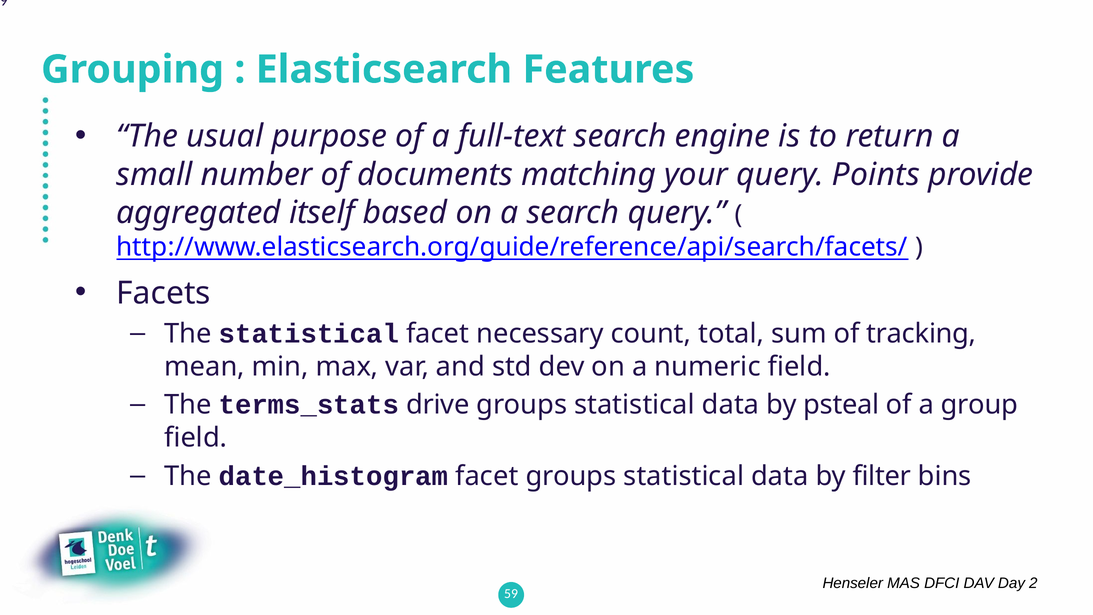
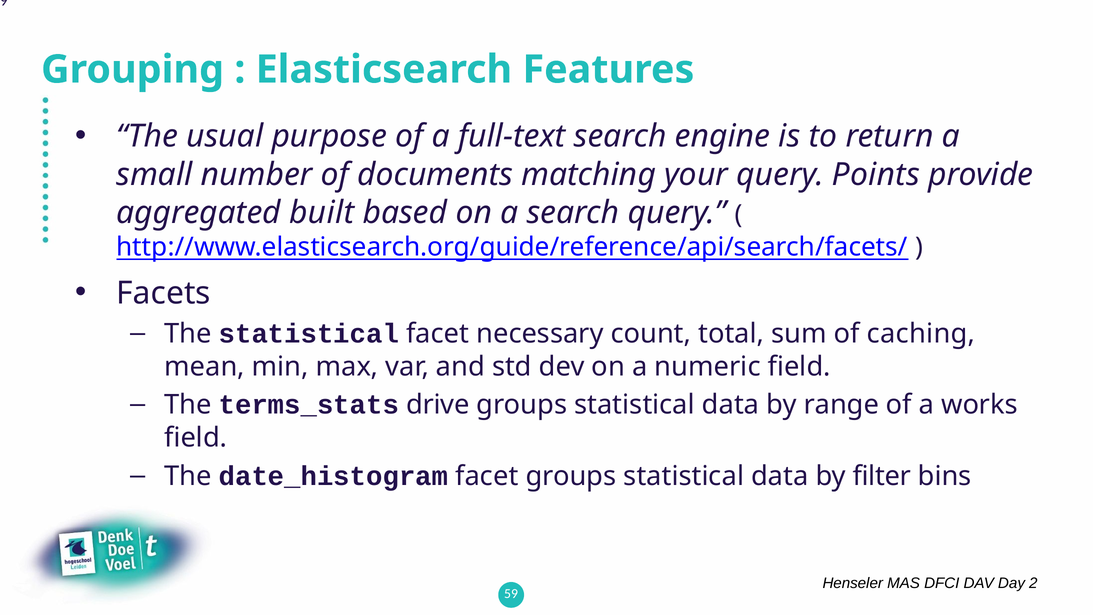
itself: itself -> built
tracking: tracking -> caching
psteal: psteal -> range
group: group -> works
